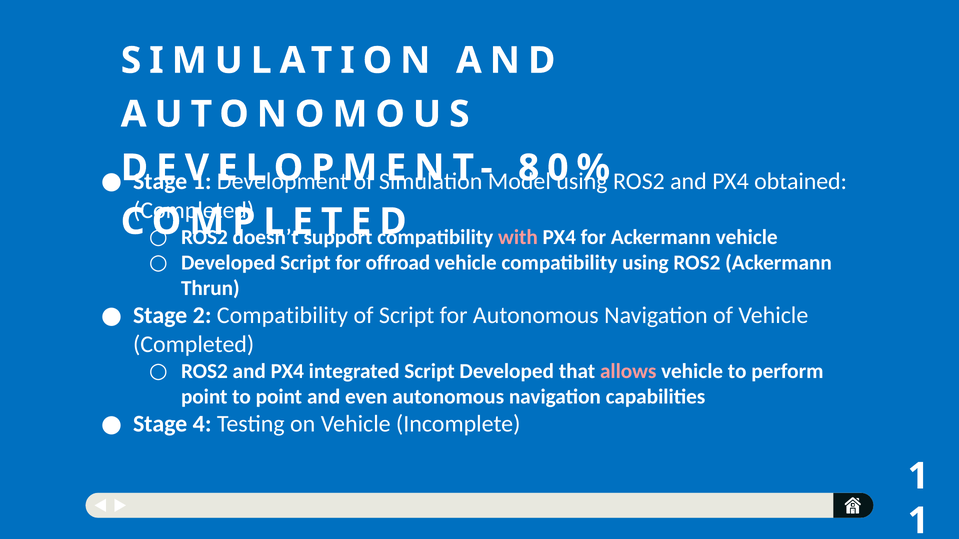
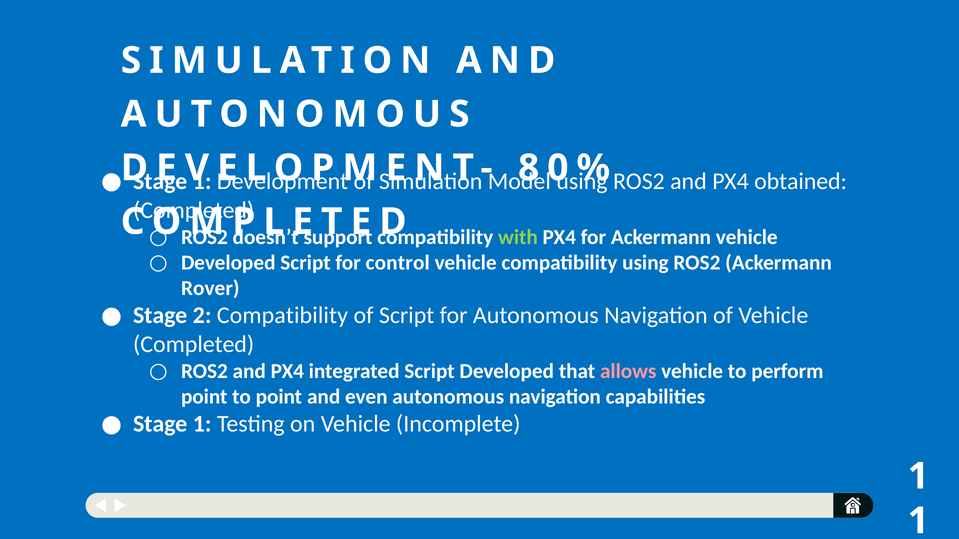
with colour: pink -> light green
offroad: offroad -> control
Thrun: Thrun -> Rover
4 at (202, 424): 4 -> 1
